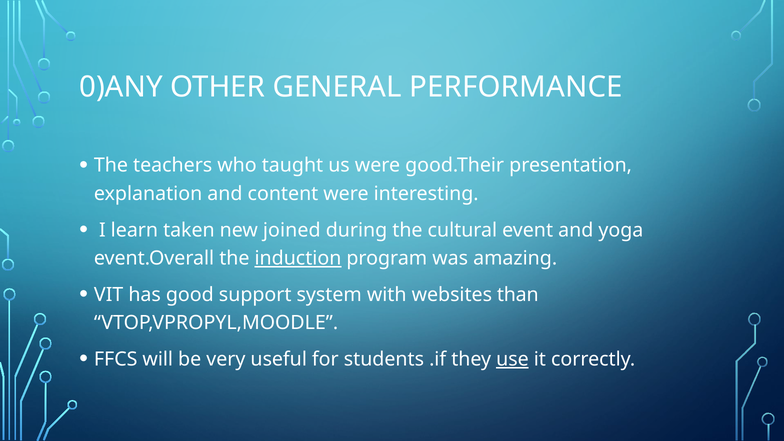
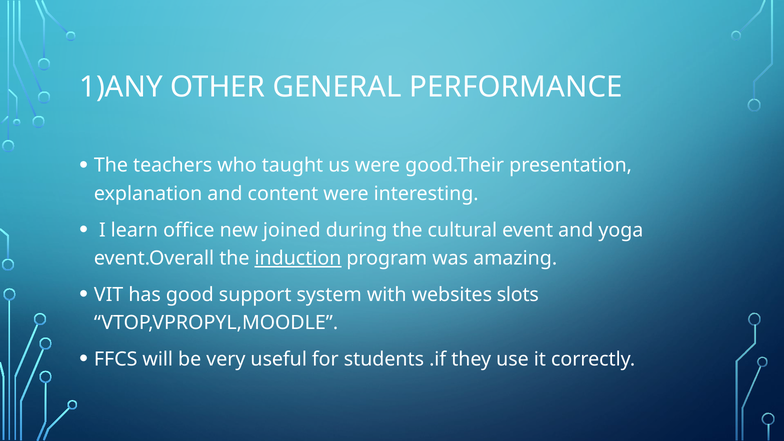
0)ANY: 0)ANY -> 1)ANY
taken: taken -> office
than: than -> slots
use underline: present -> none
